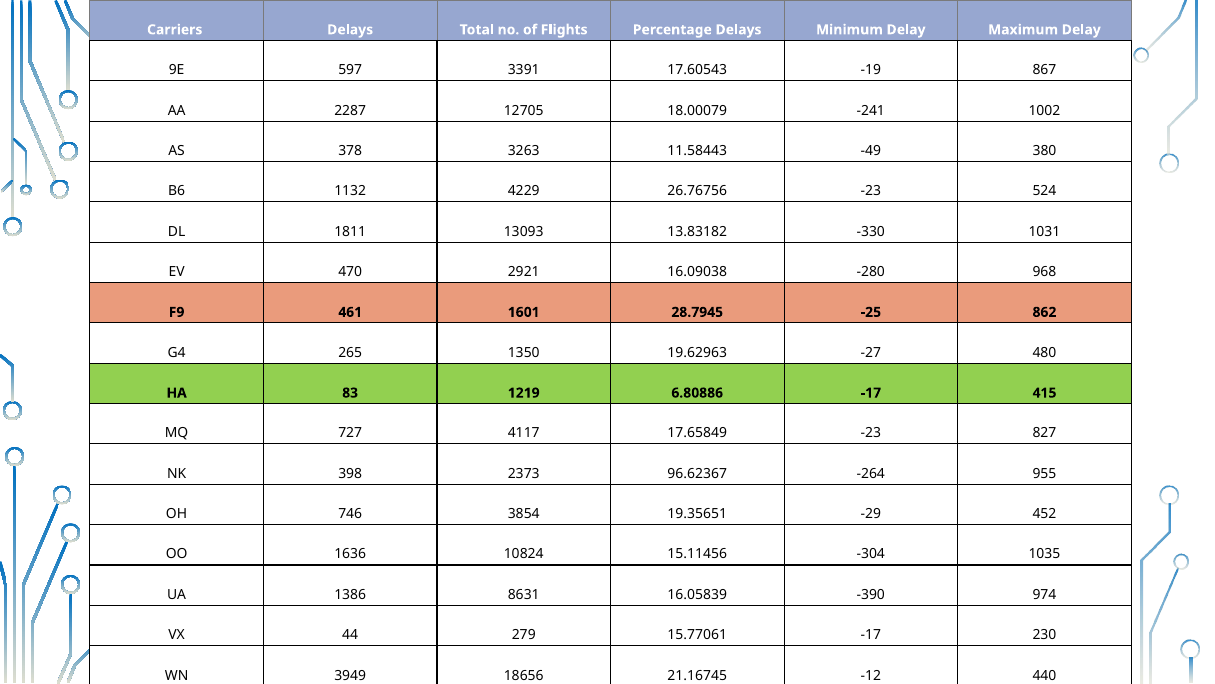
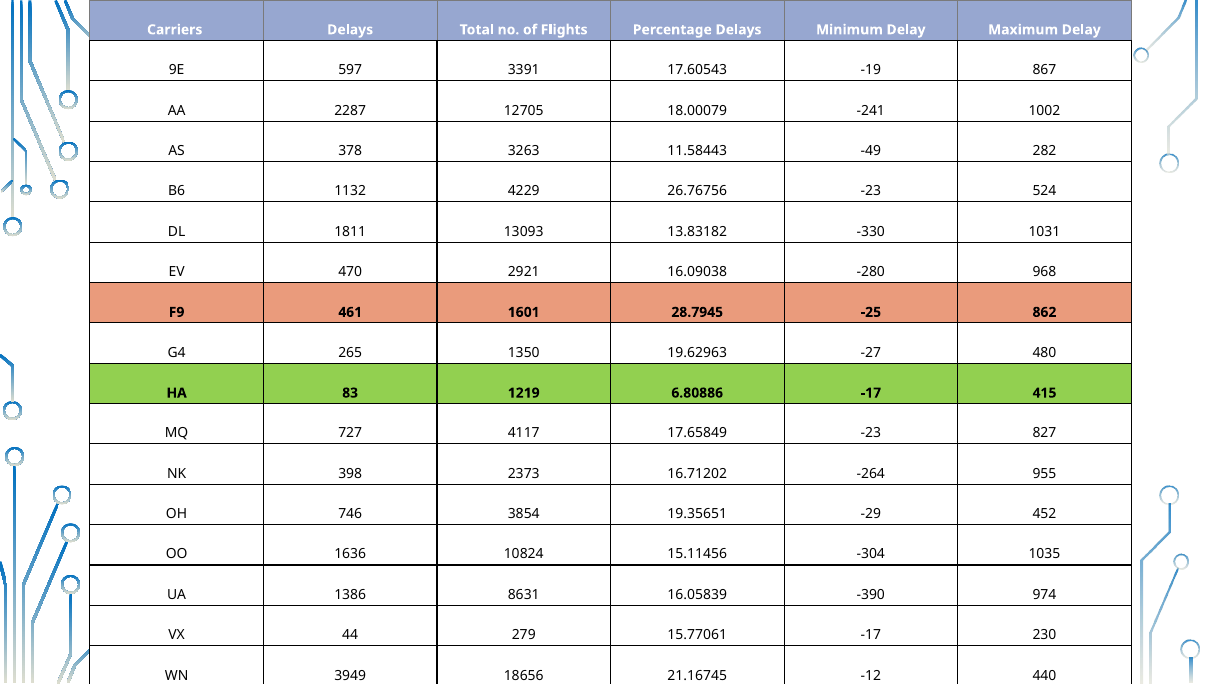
380: 380 -> 282
96.62367: 96.62367 -> 16.71202
